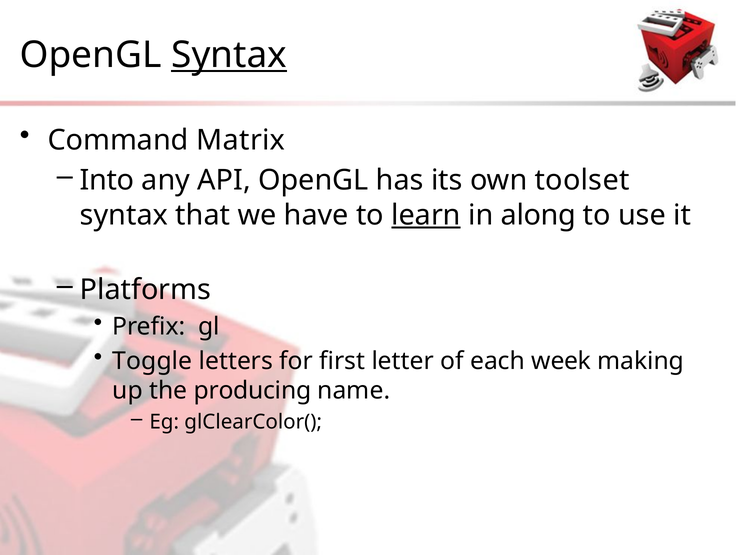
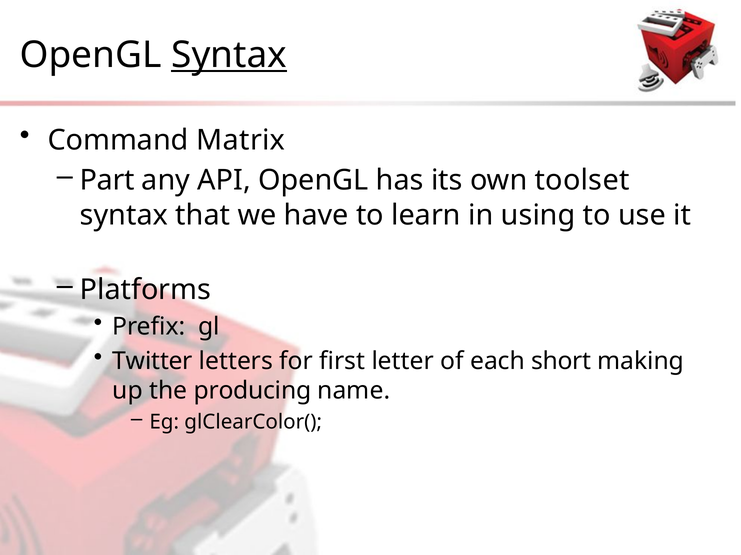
Into: Into -> Part
learn underline: present -> none
along: along -> using
Toggle: Toggle -> Twitter
week: week -> short
